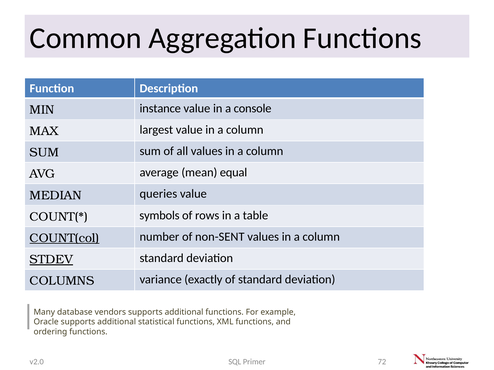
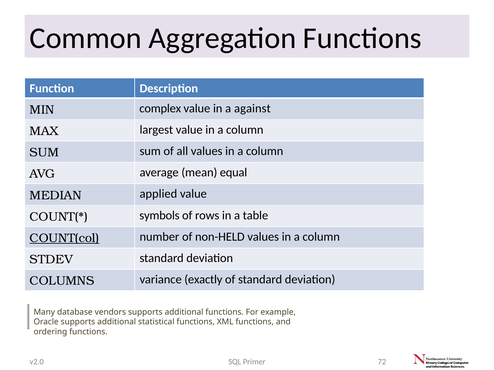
instance: instance -> complex
console: console -> against
queries: queries -> applied
non-SENT: non-SENT -> non-HELD
STDEV underline: present -> none
